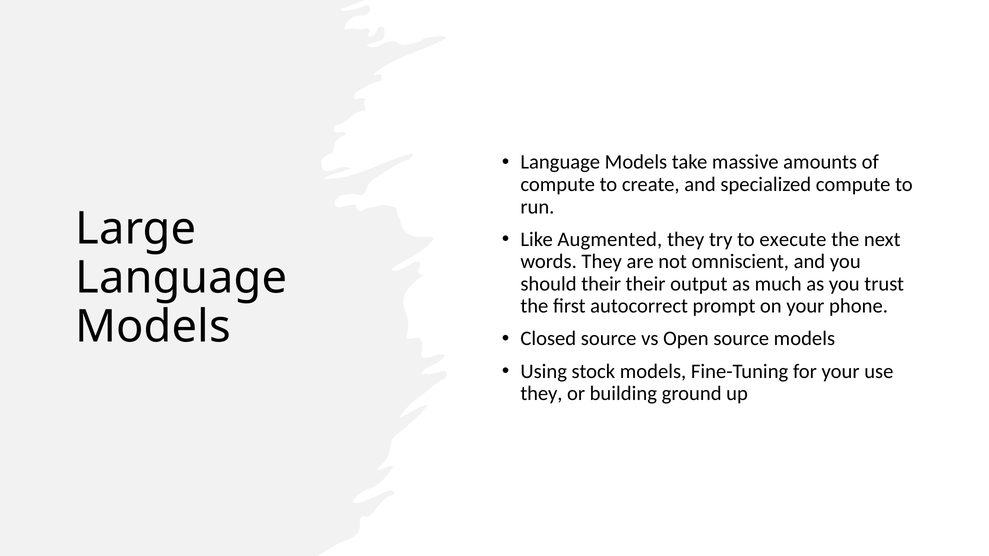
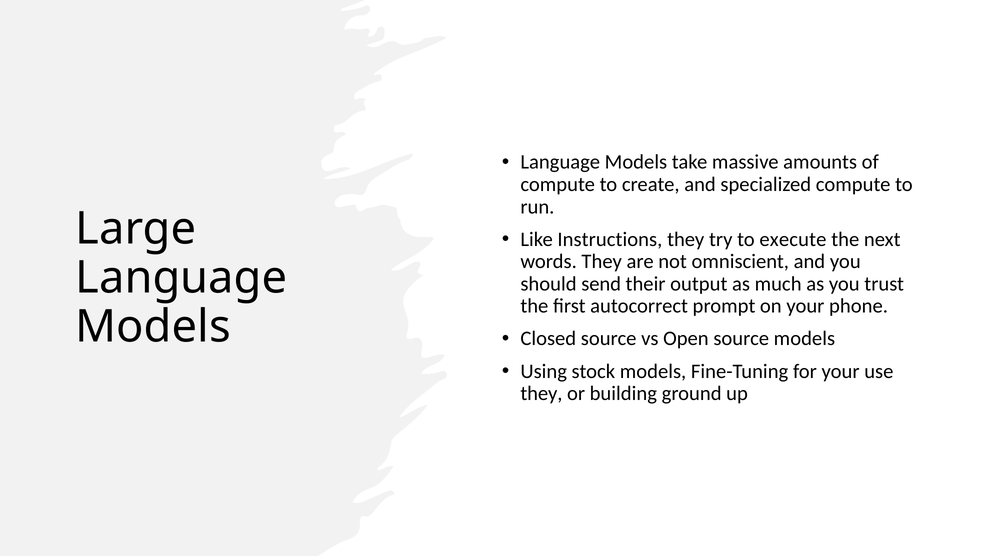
Augmented: Augmented -> Instructions
should their: their -> send
